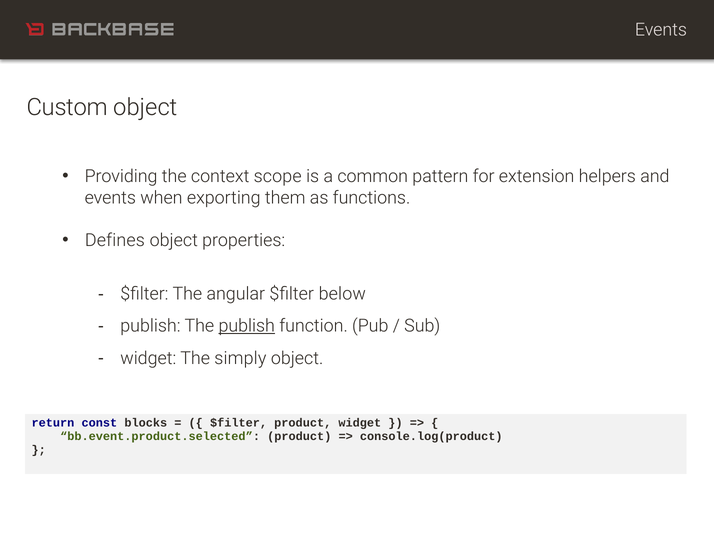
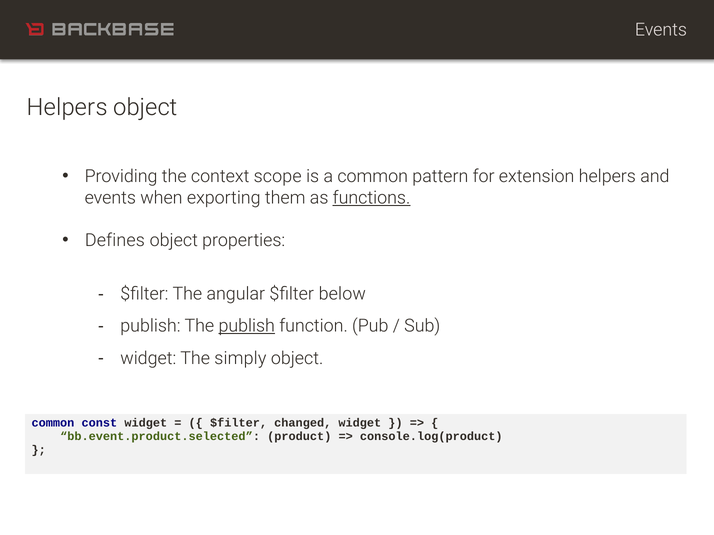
Custom at (67, 107): Custom -> Helpers
functions underline: none -> present
return at (53, 423): return -> common
const blocks: blocks -> widget
$filter product: product -> changed
